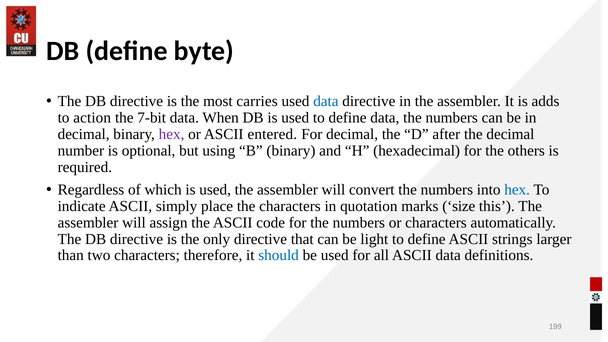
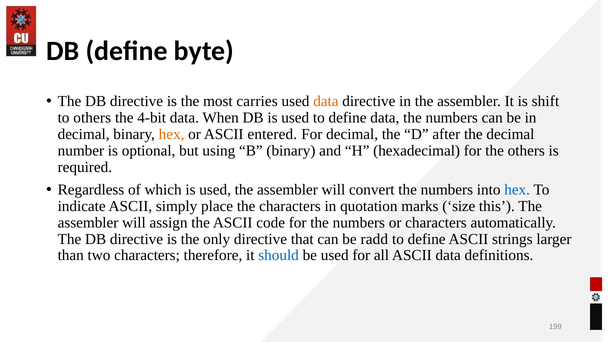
data at (326, 101) colour: blue -> orange
adds: adds -> shift
to action: action -> others
7-bit: 7-bit -> 4-bit
hex at (172, 134) colour: purple -> orange
light: light -> radd
